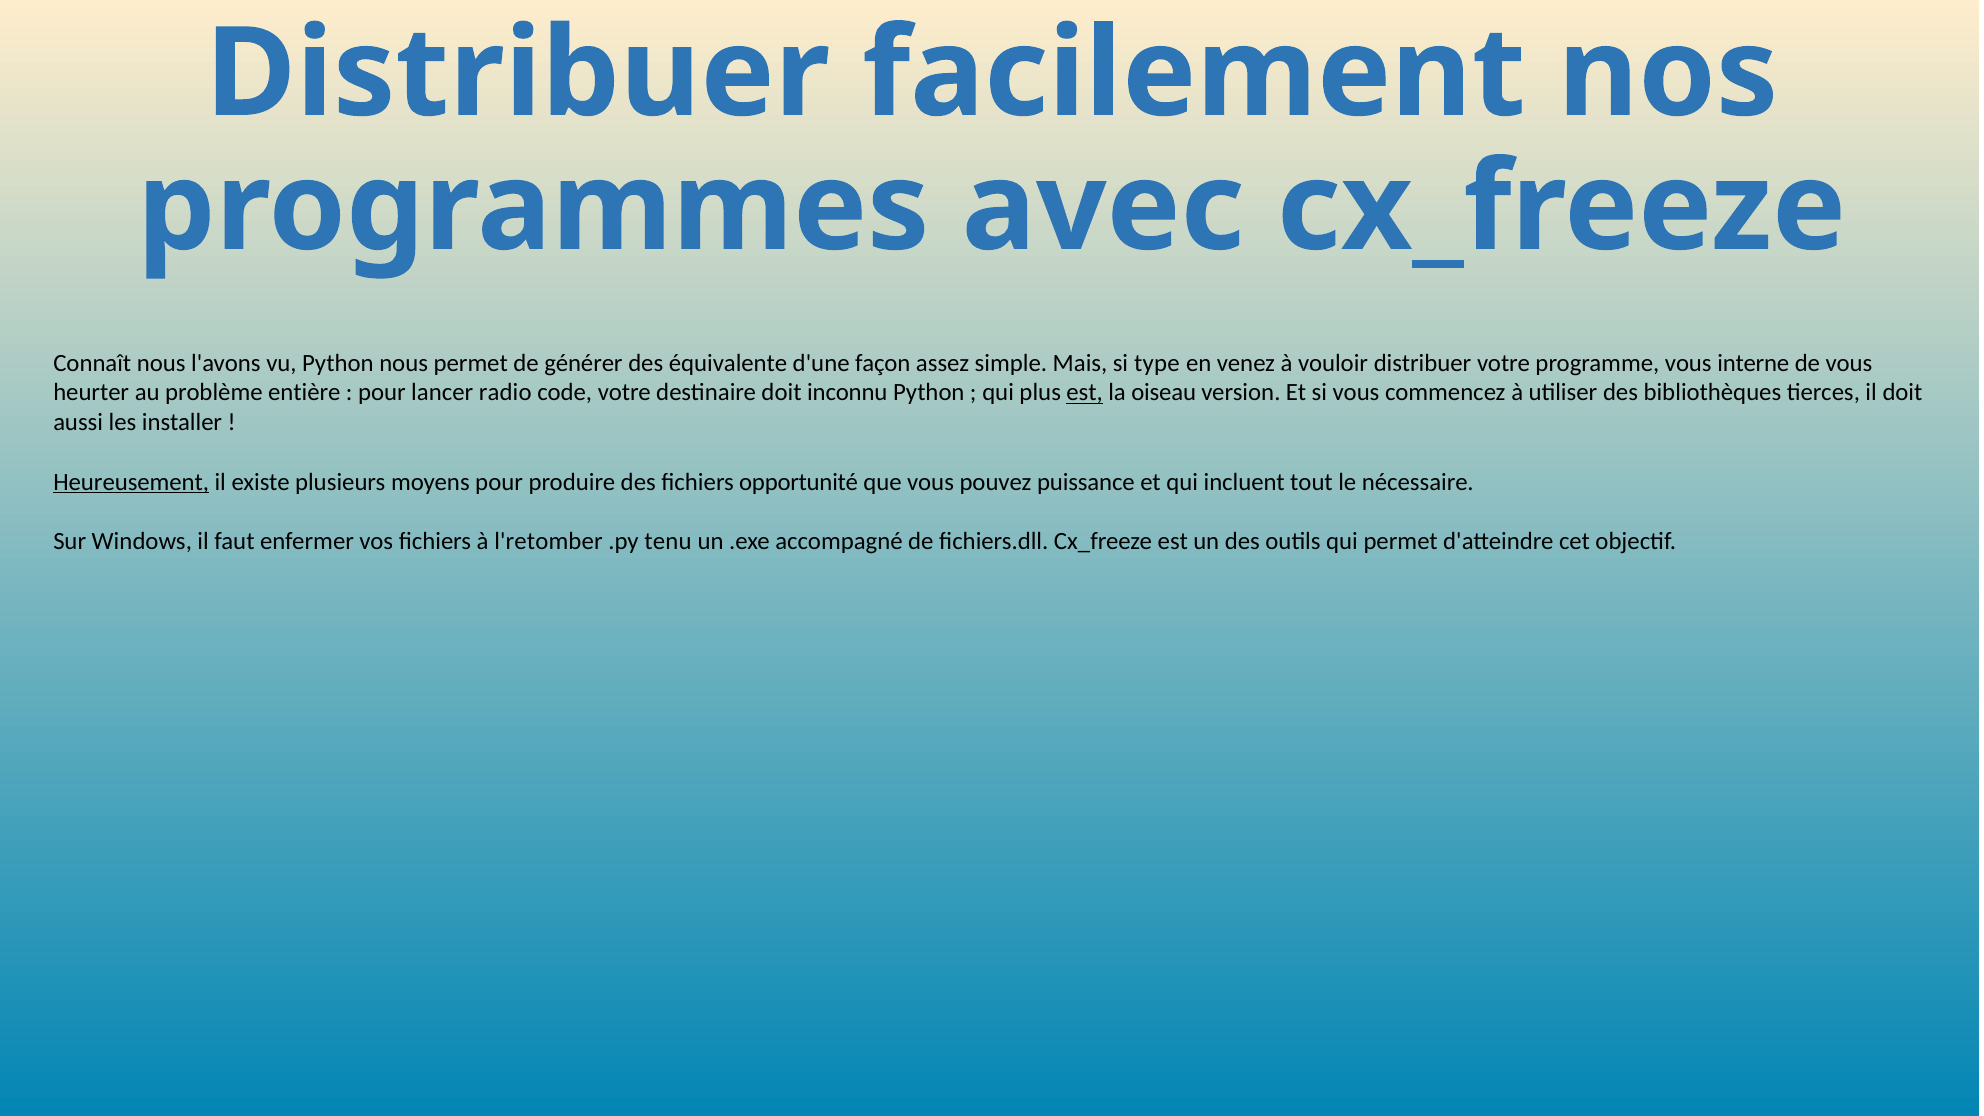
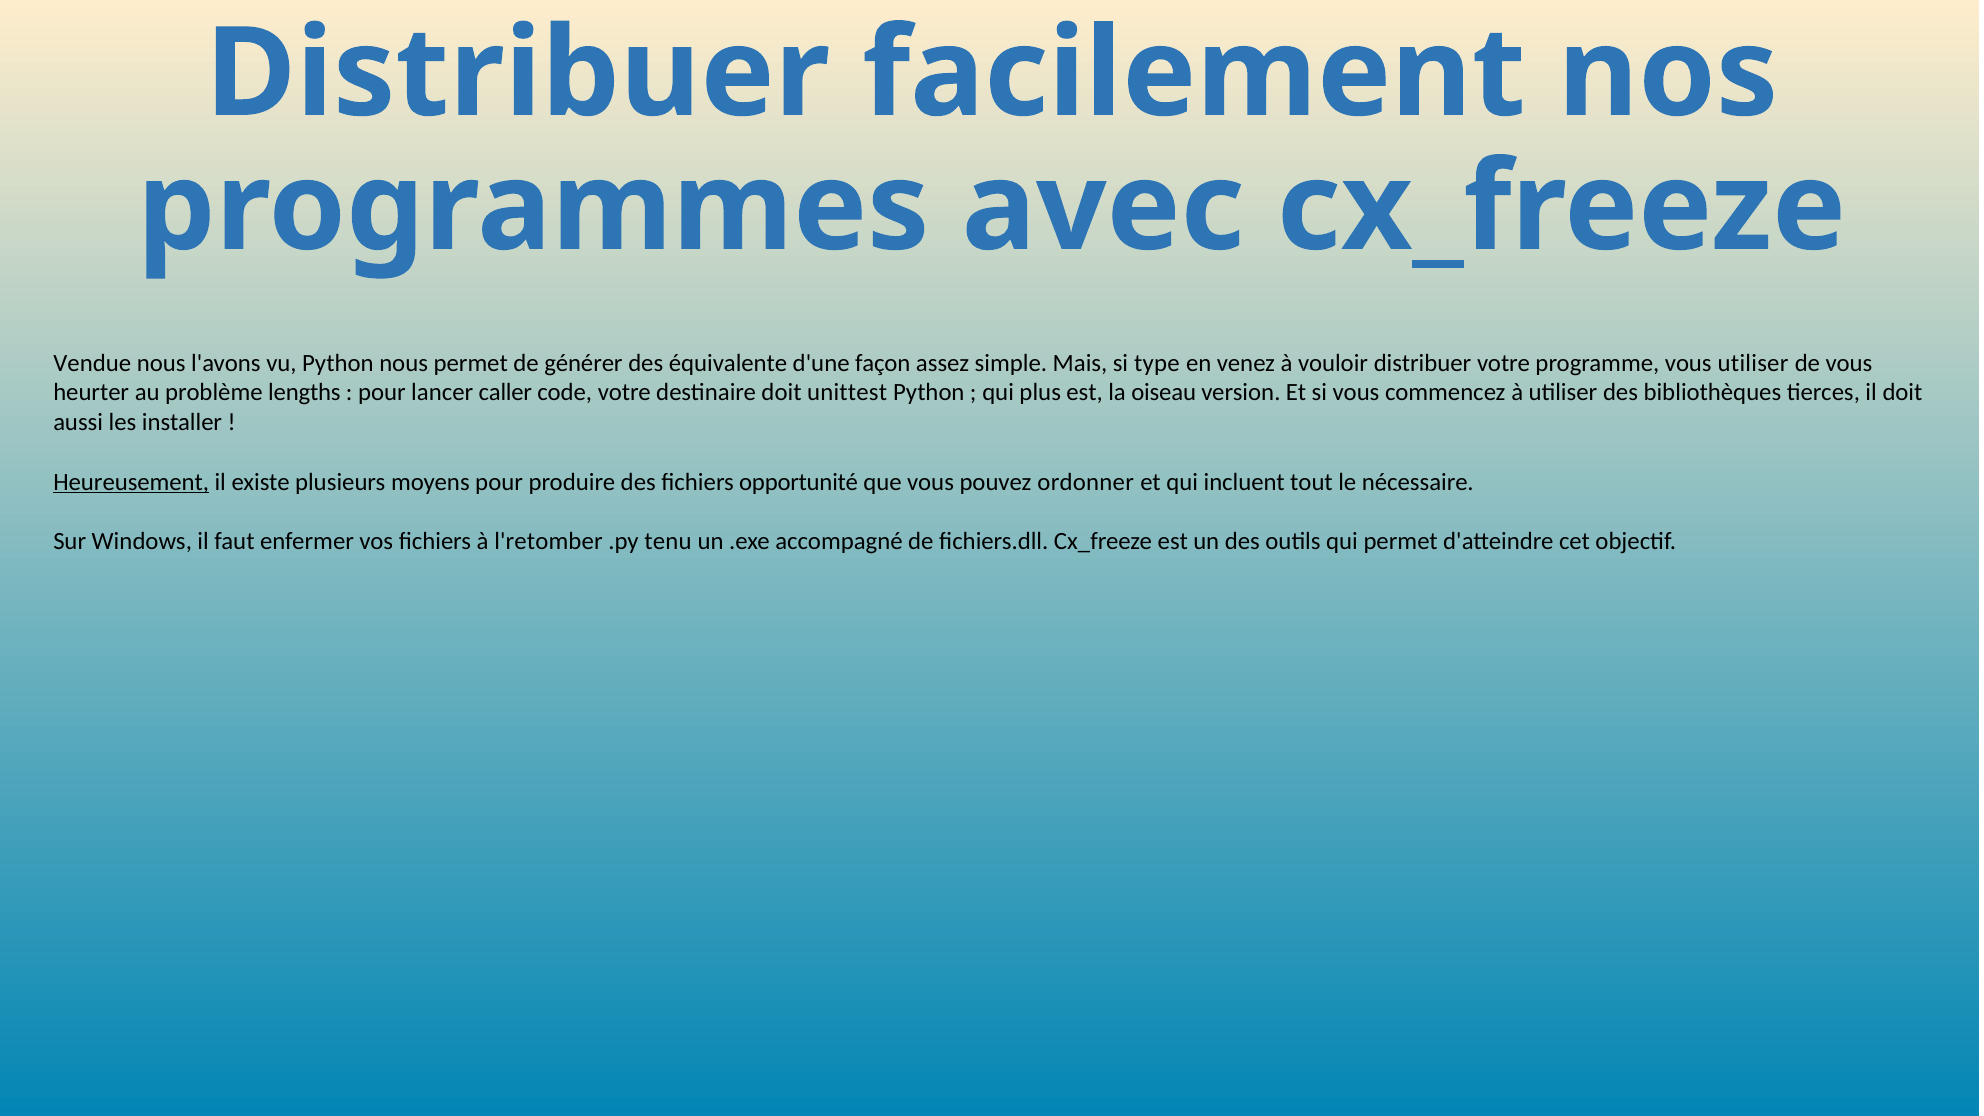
Connaît: Connaît -> Vendue
vous interne: interne -> utiliser
entière: entière -> lengths
radio: radio -> caller
inconnu: inconnu -> unittest
est at (1085, 393) underline: present -> none
puissance: puissance -> ordonner
